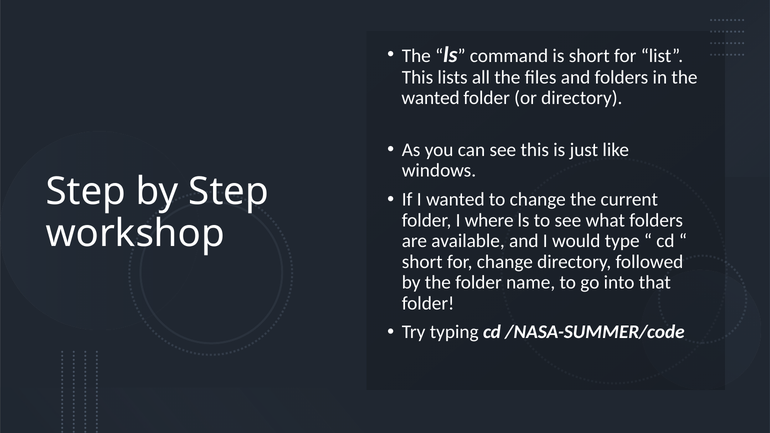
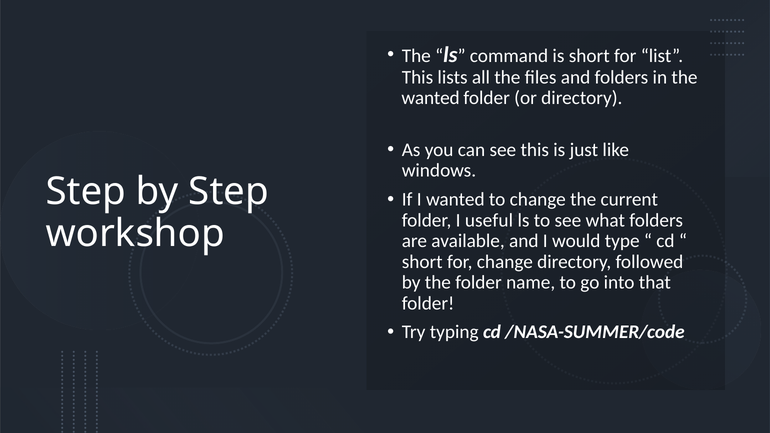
where: where -> useful
